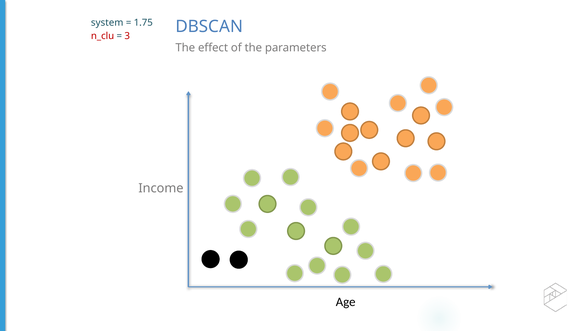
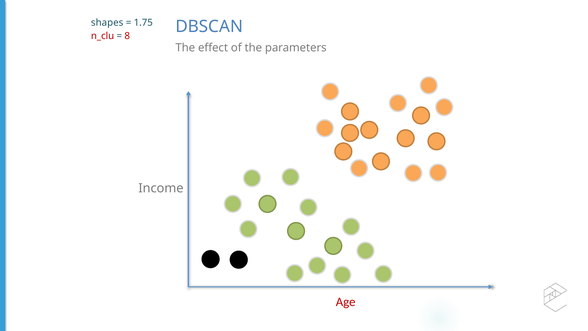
system: system -> shapes
3: 3 -> 8
Age colour: black -> red
